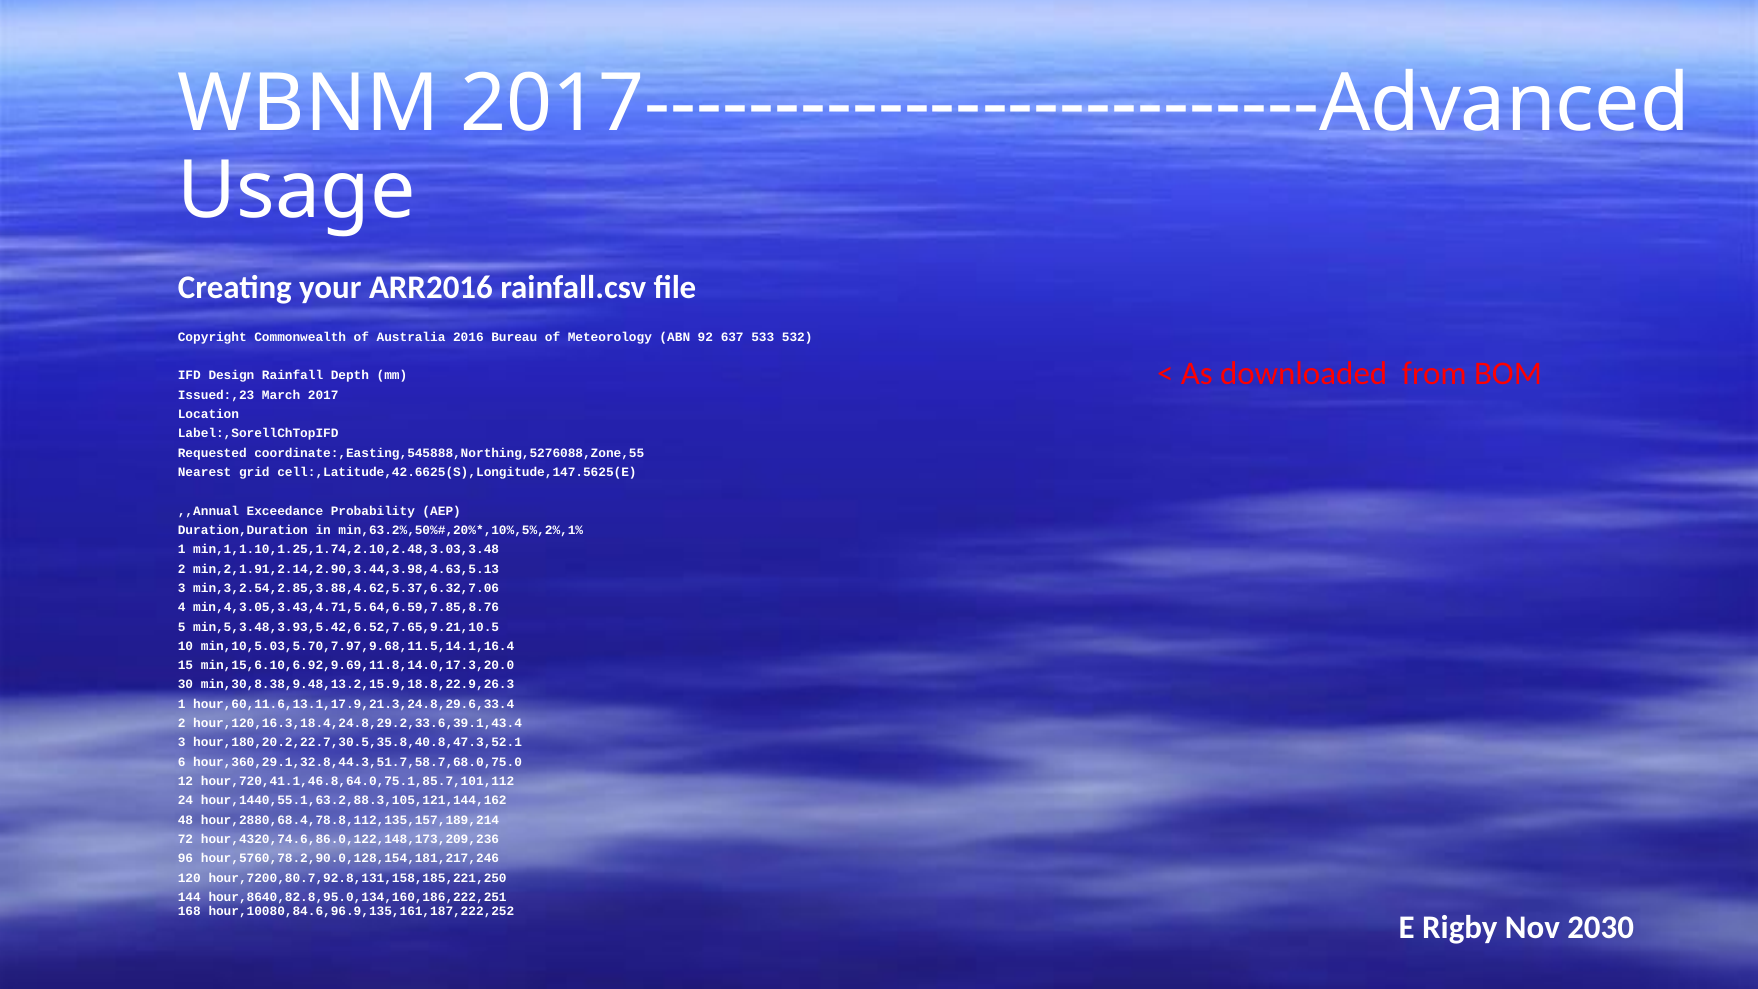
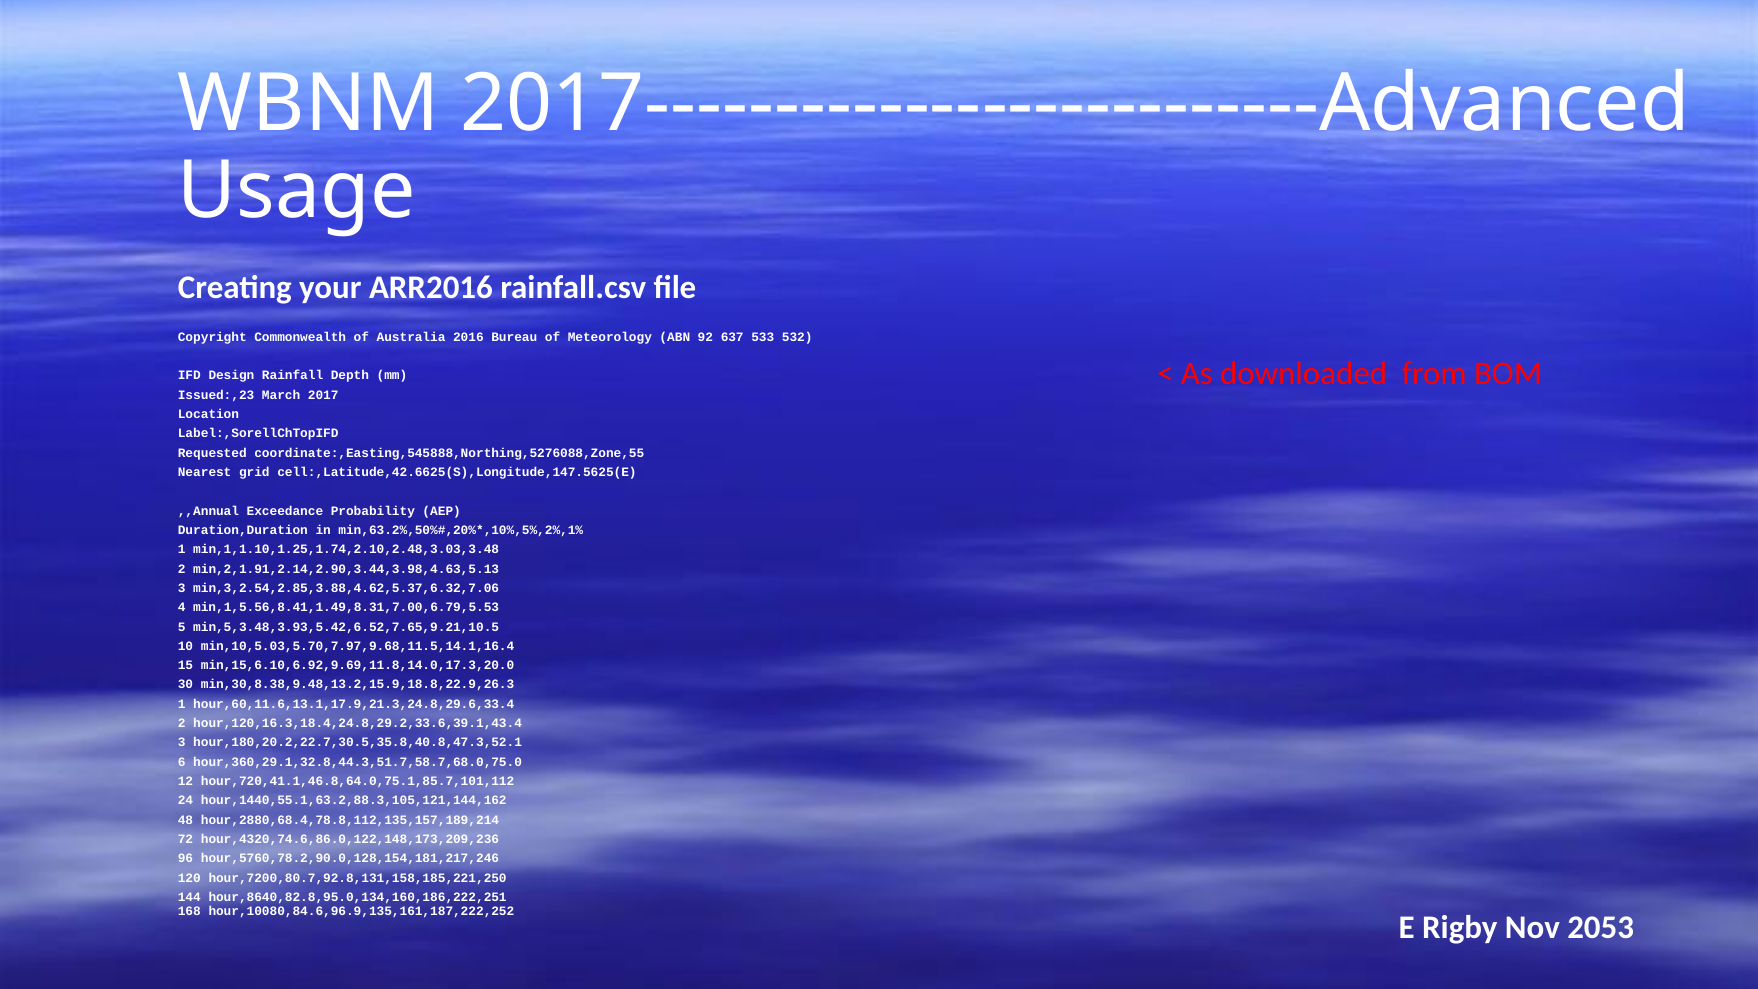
min,4,3.05,3.43,4.71,5.64,6.59,7.85,8.76: min,4,3.05,3.43,4.71,5.64,6.59,7.85,8.76 -> min,1,5.56,8.41,1.49,8.31,7.00,6.79,5.53
2030: 2030 -> 2053
